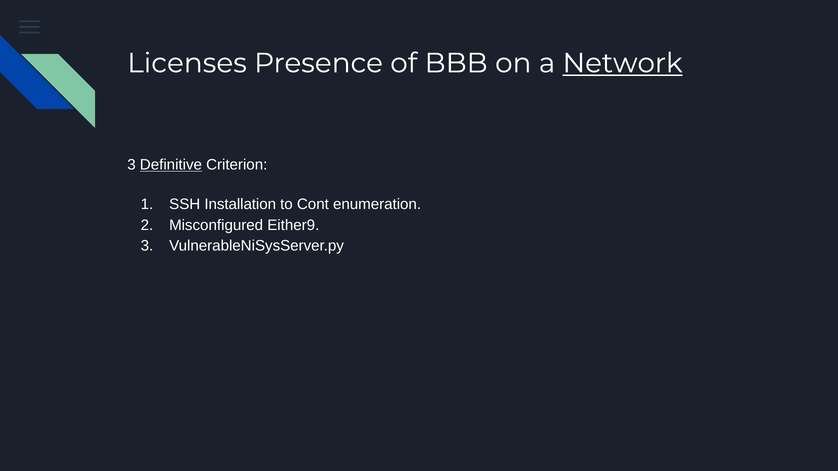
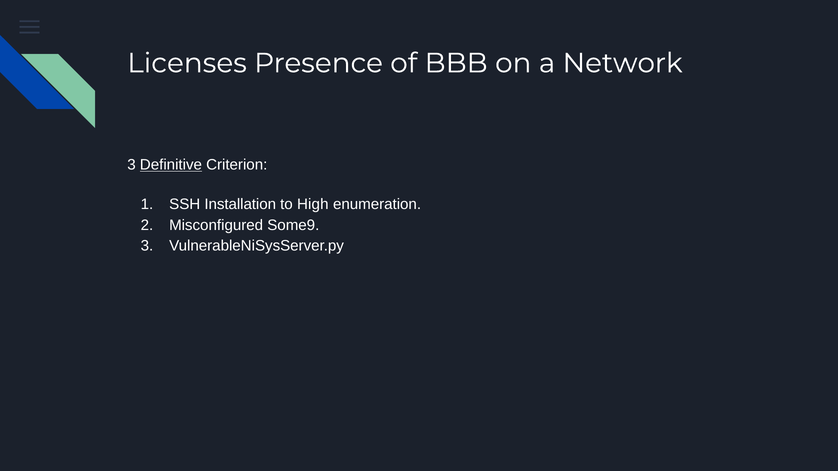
Network underline: present -> none
Cont: Cont -> High
Either9: Either9 -> Some9
